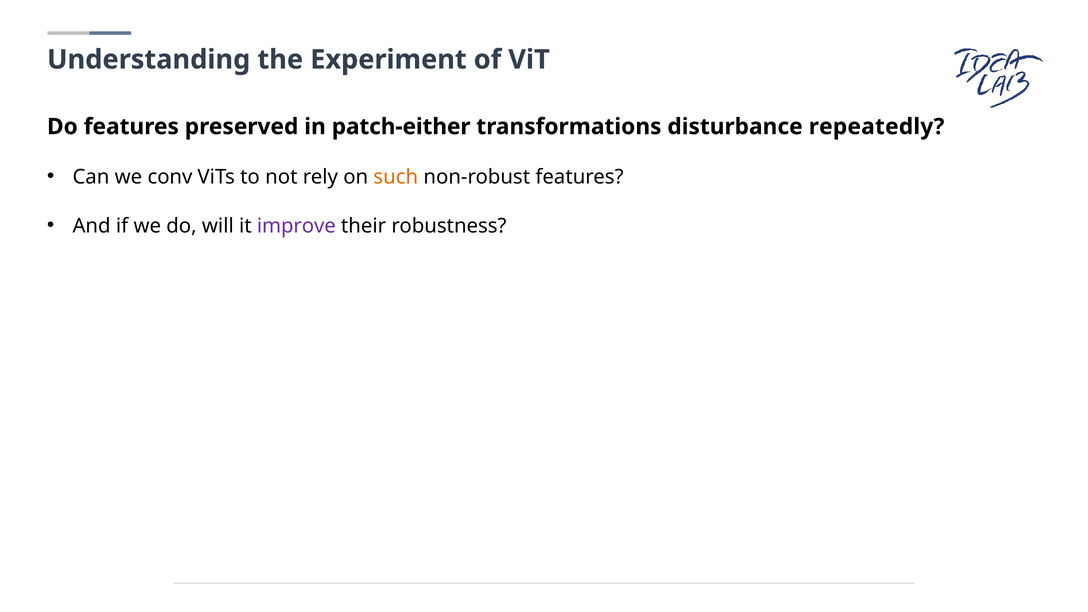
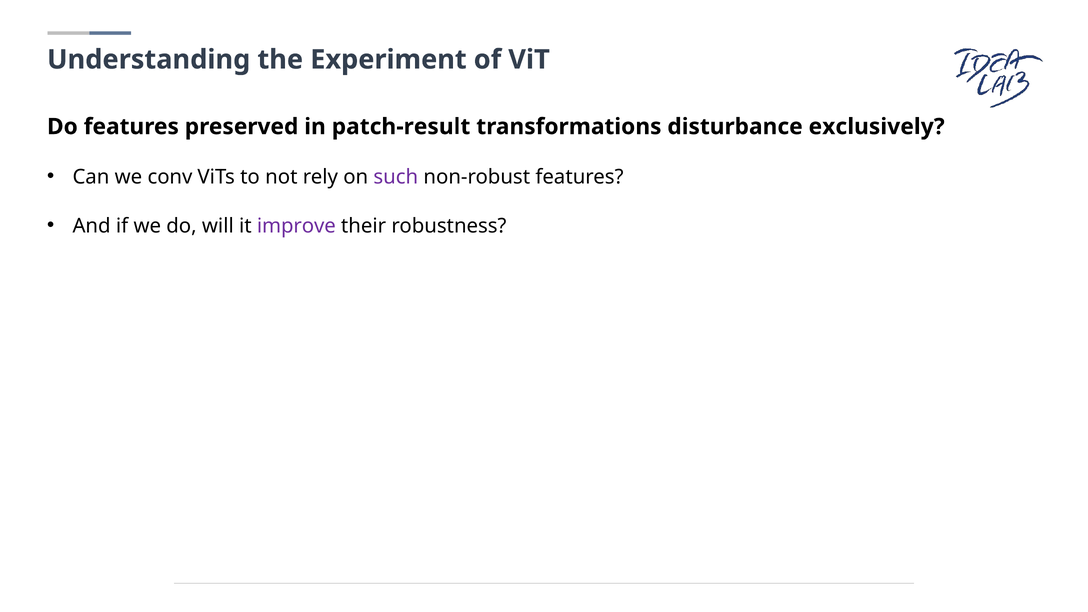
patch-either: patch-either -> patch-result
repeatedly: repeatedly -> exclusively
such colour: orange -> purple
